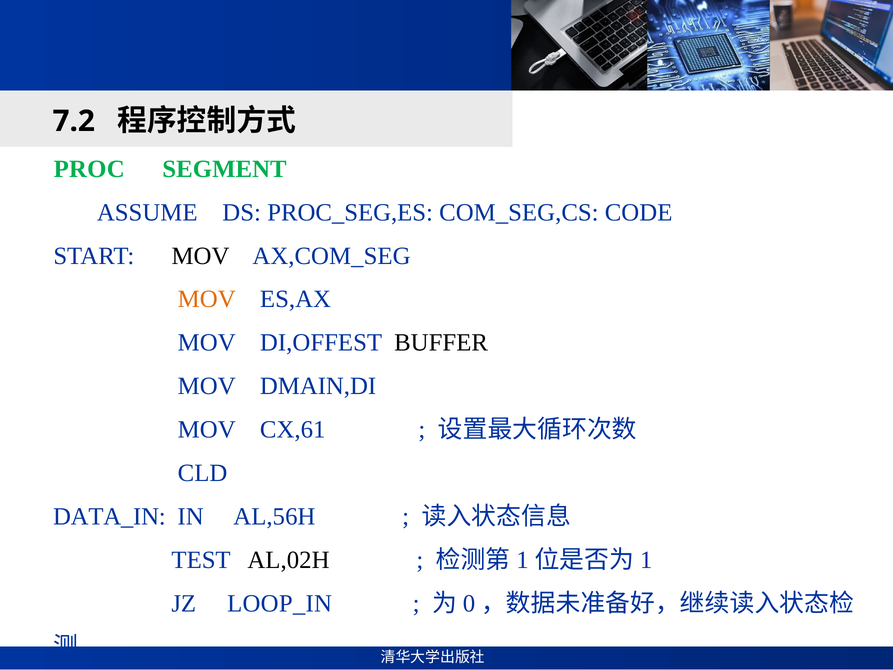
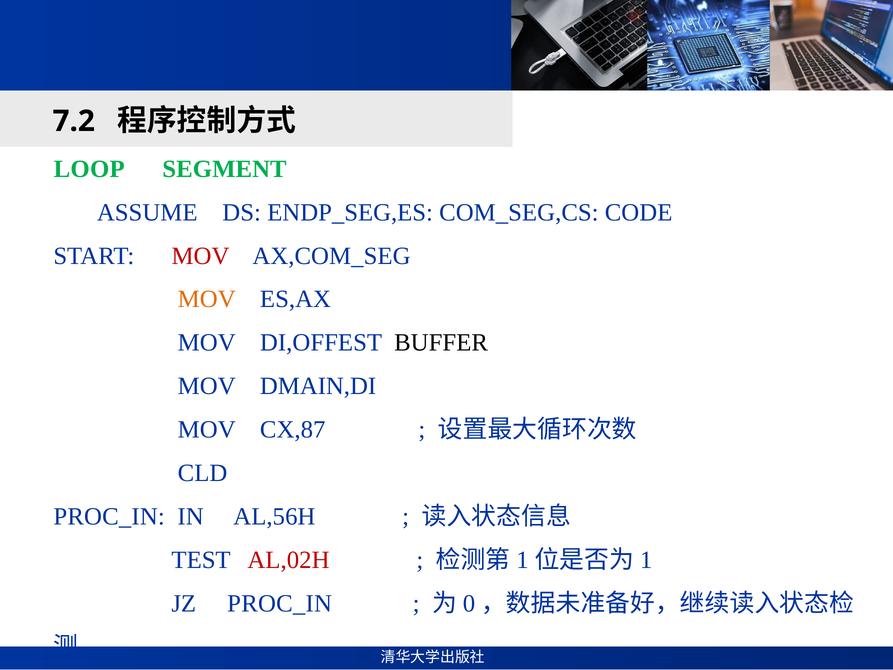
PROC: PROC -> LOOP
PROC_SEG,ES: PROC_SEG,ES -> ENDP_SEG,ES
MOV at (200, 256) colour: black -> red
CX,61: CX,61 -> CX,87
DATA_IN at (109, 516): DATA_IN -> PROC_IN
AL,02H colour: black -> red
JZ LOOP_IN: LOOP_IN -> PROC_IN
